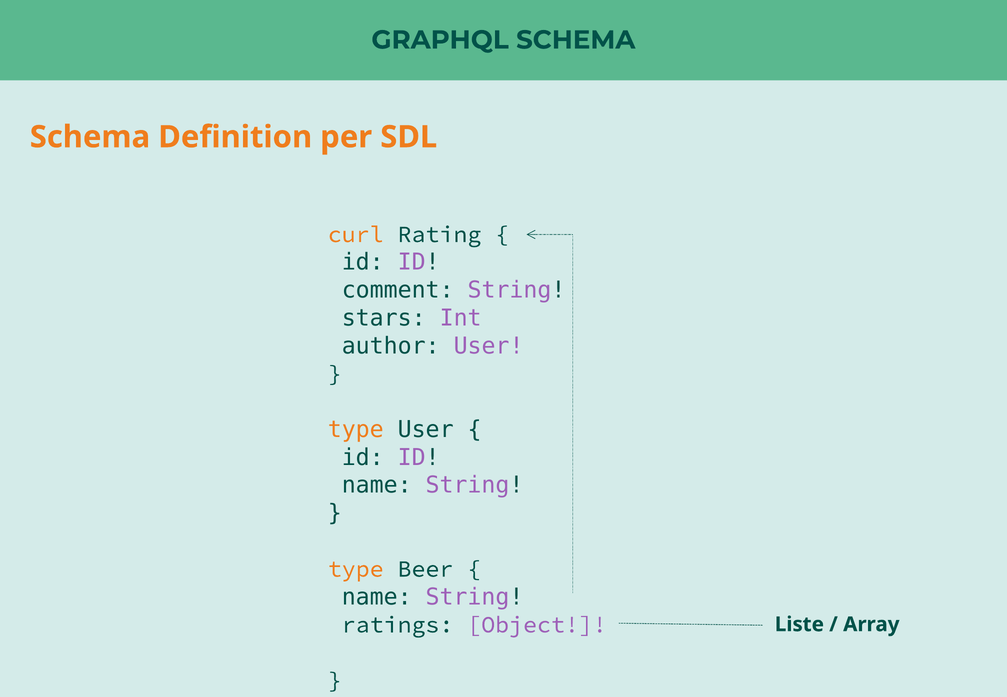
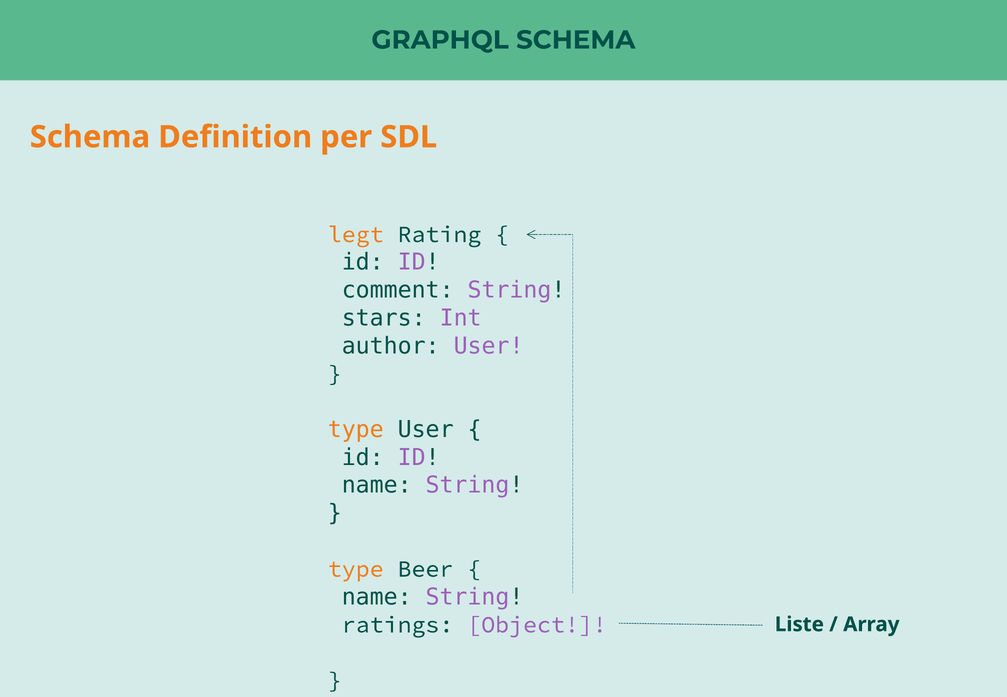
curl: curl -> legt
